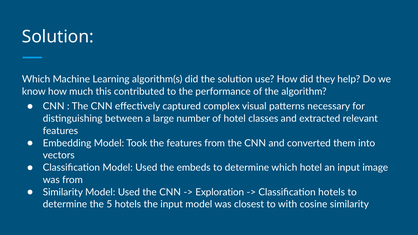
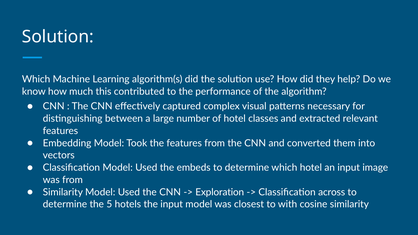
Classification hotels: hotels -> across
